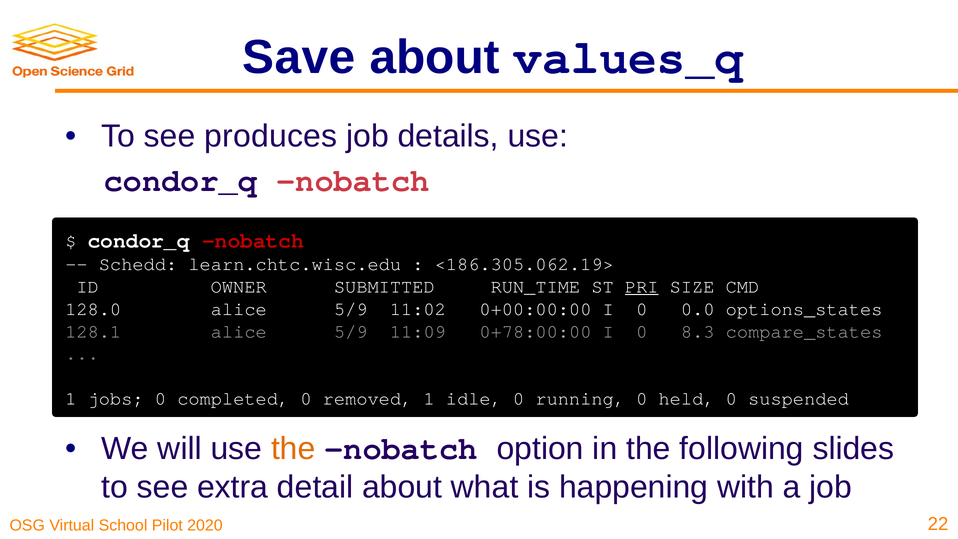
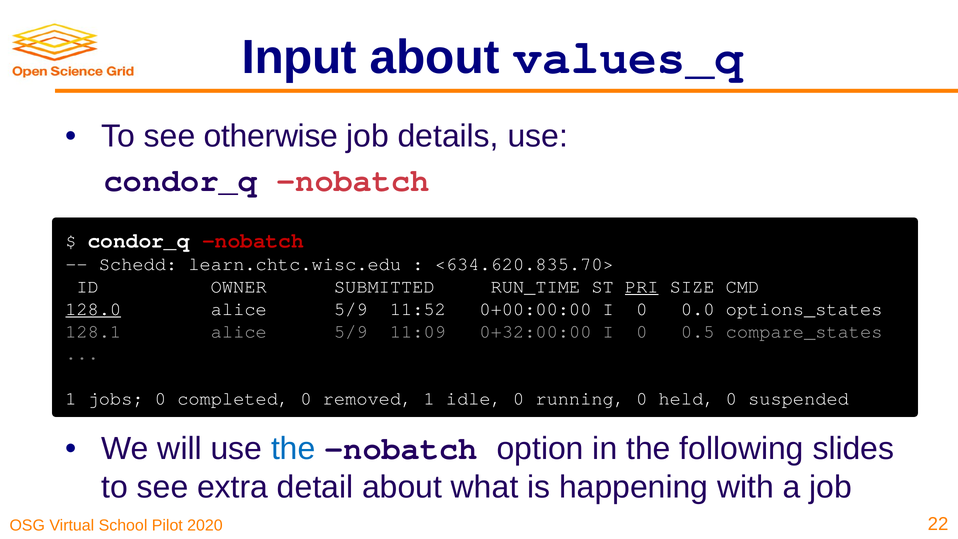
Save: Save -> Input
produces: produces -> otherwise
<186.305.062.19>: <186.305.062.19> -> <634.620.835.70>
128.0 underline: none -> present
11:02: 11:02 -> 11:52
0+78:00:00: 0+78:00:00 -> 0+32:00:00
8.3: 8.3 -> 0.5
the at (293, 449) colour: orange -> blue
